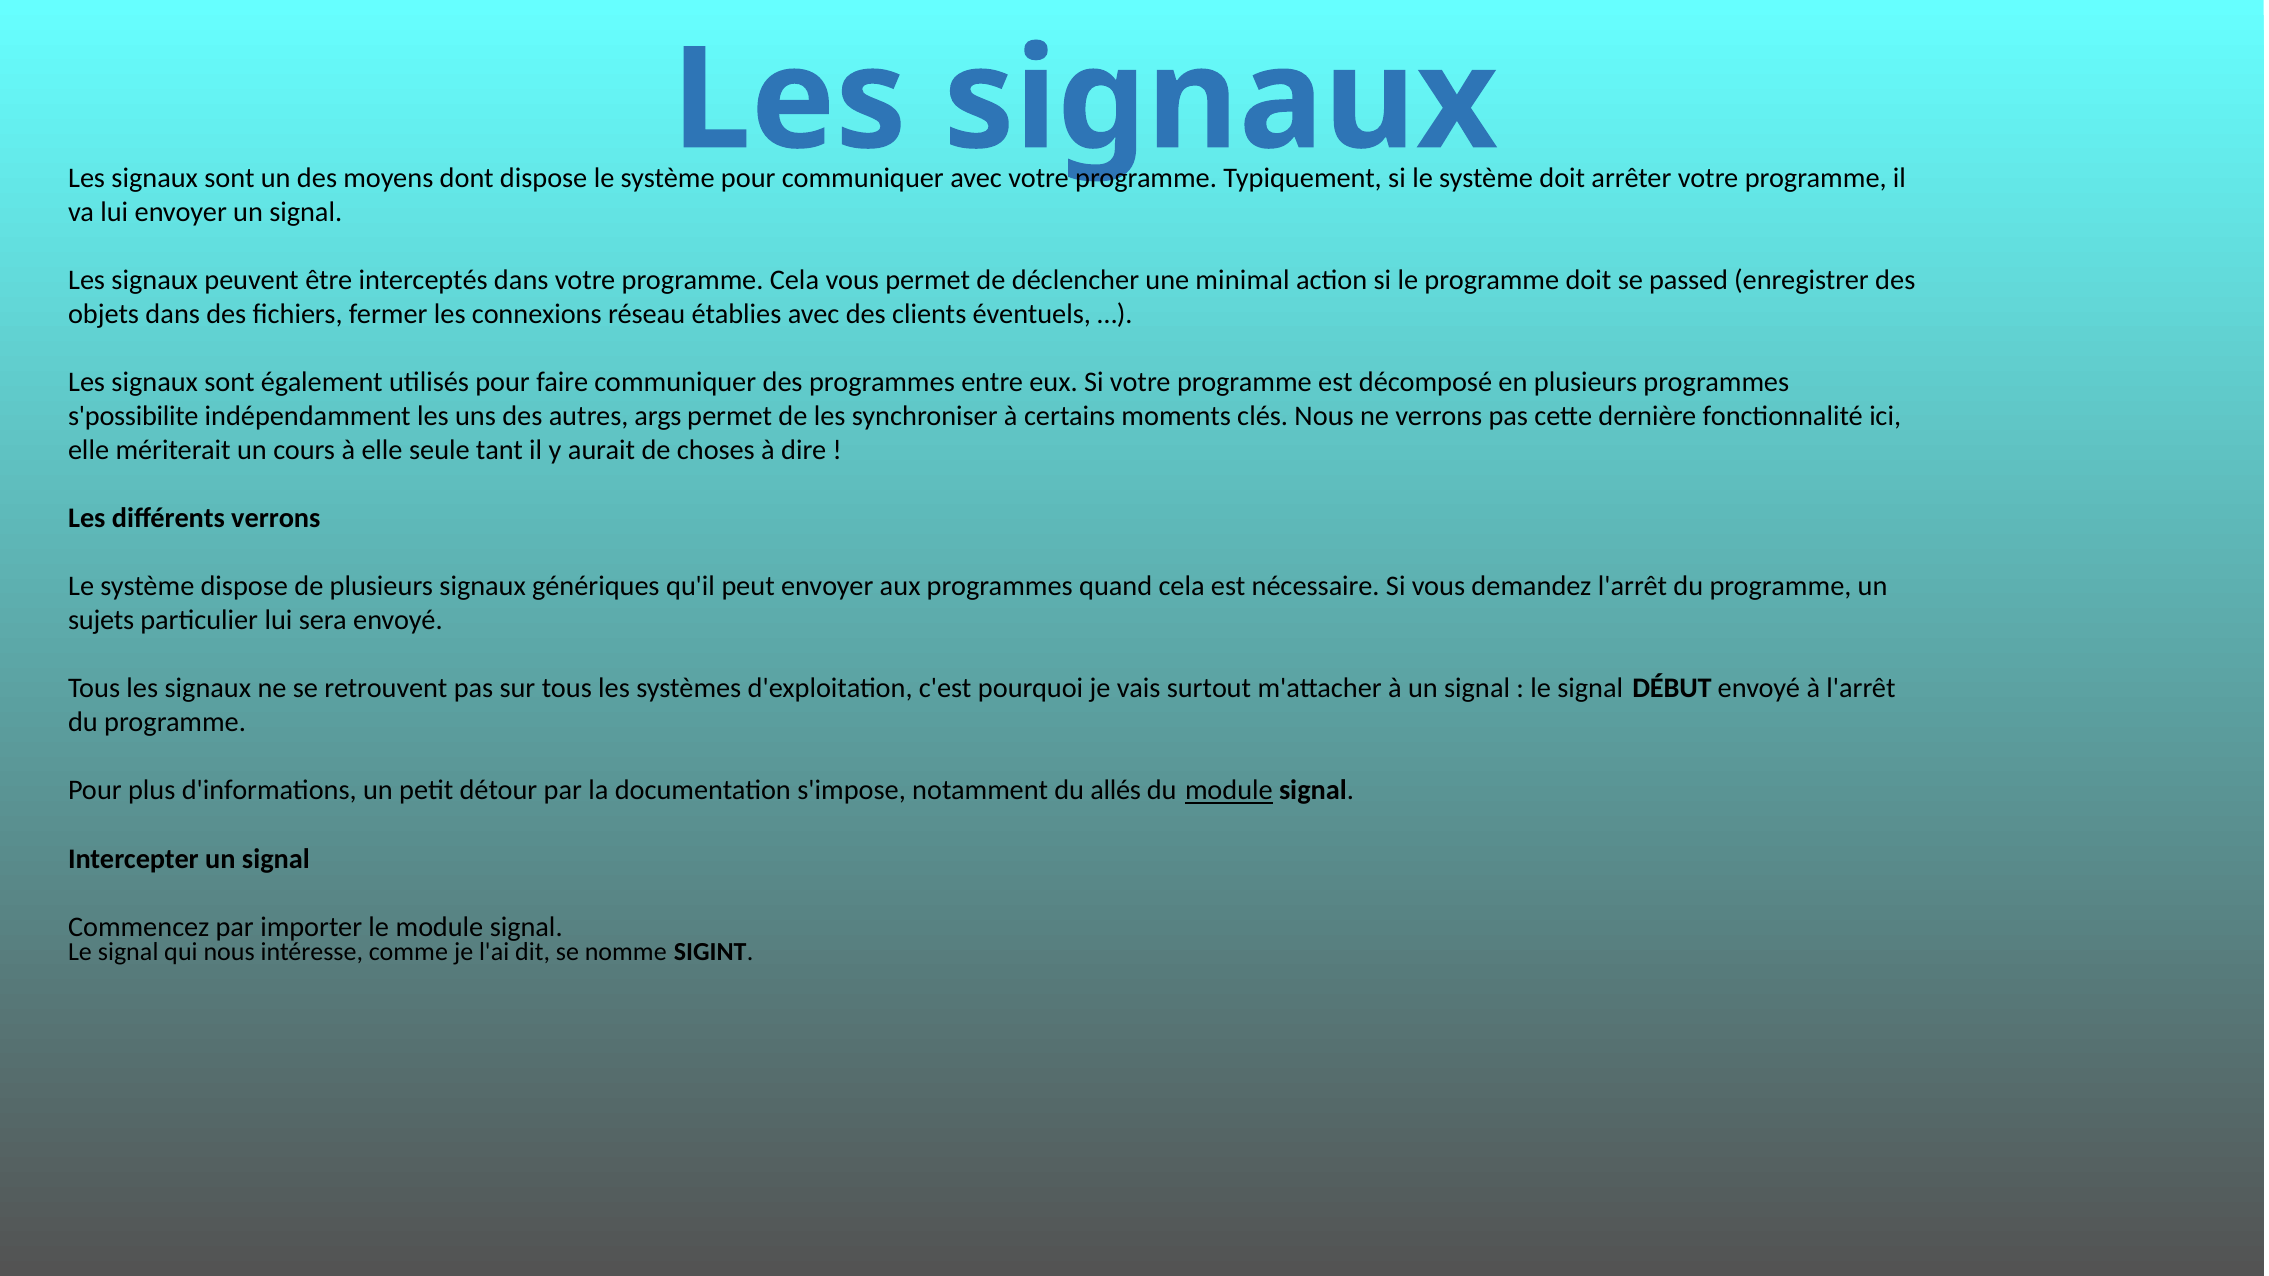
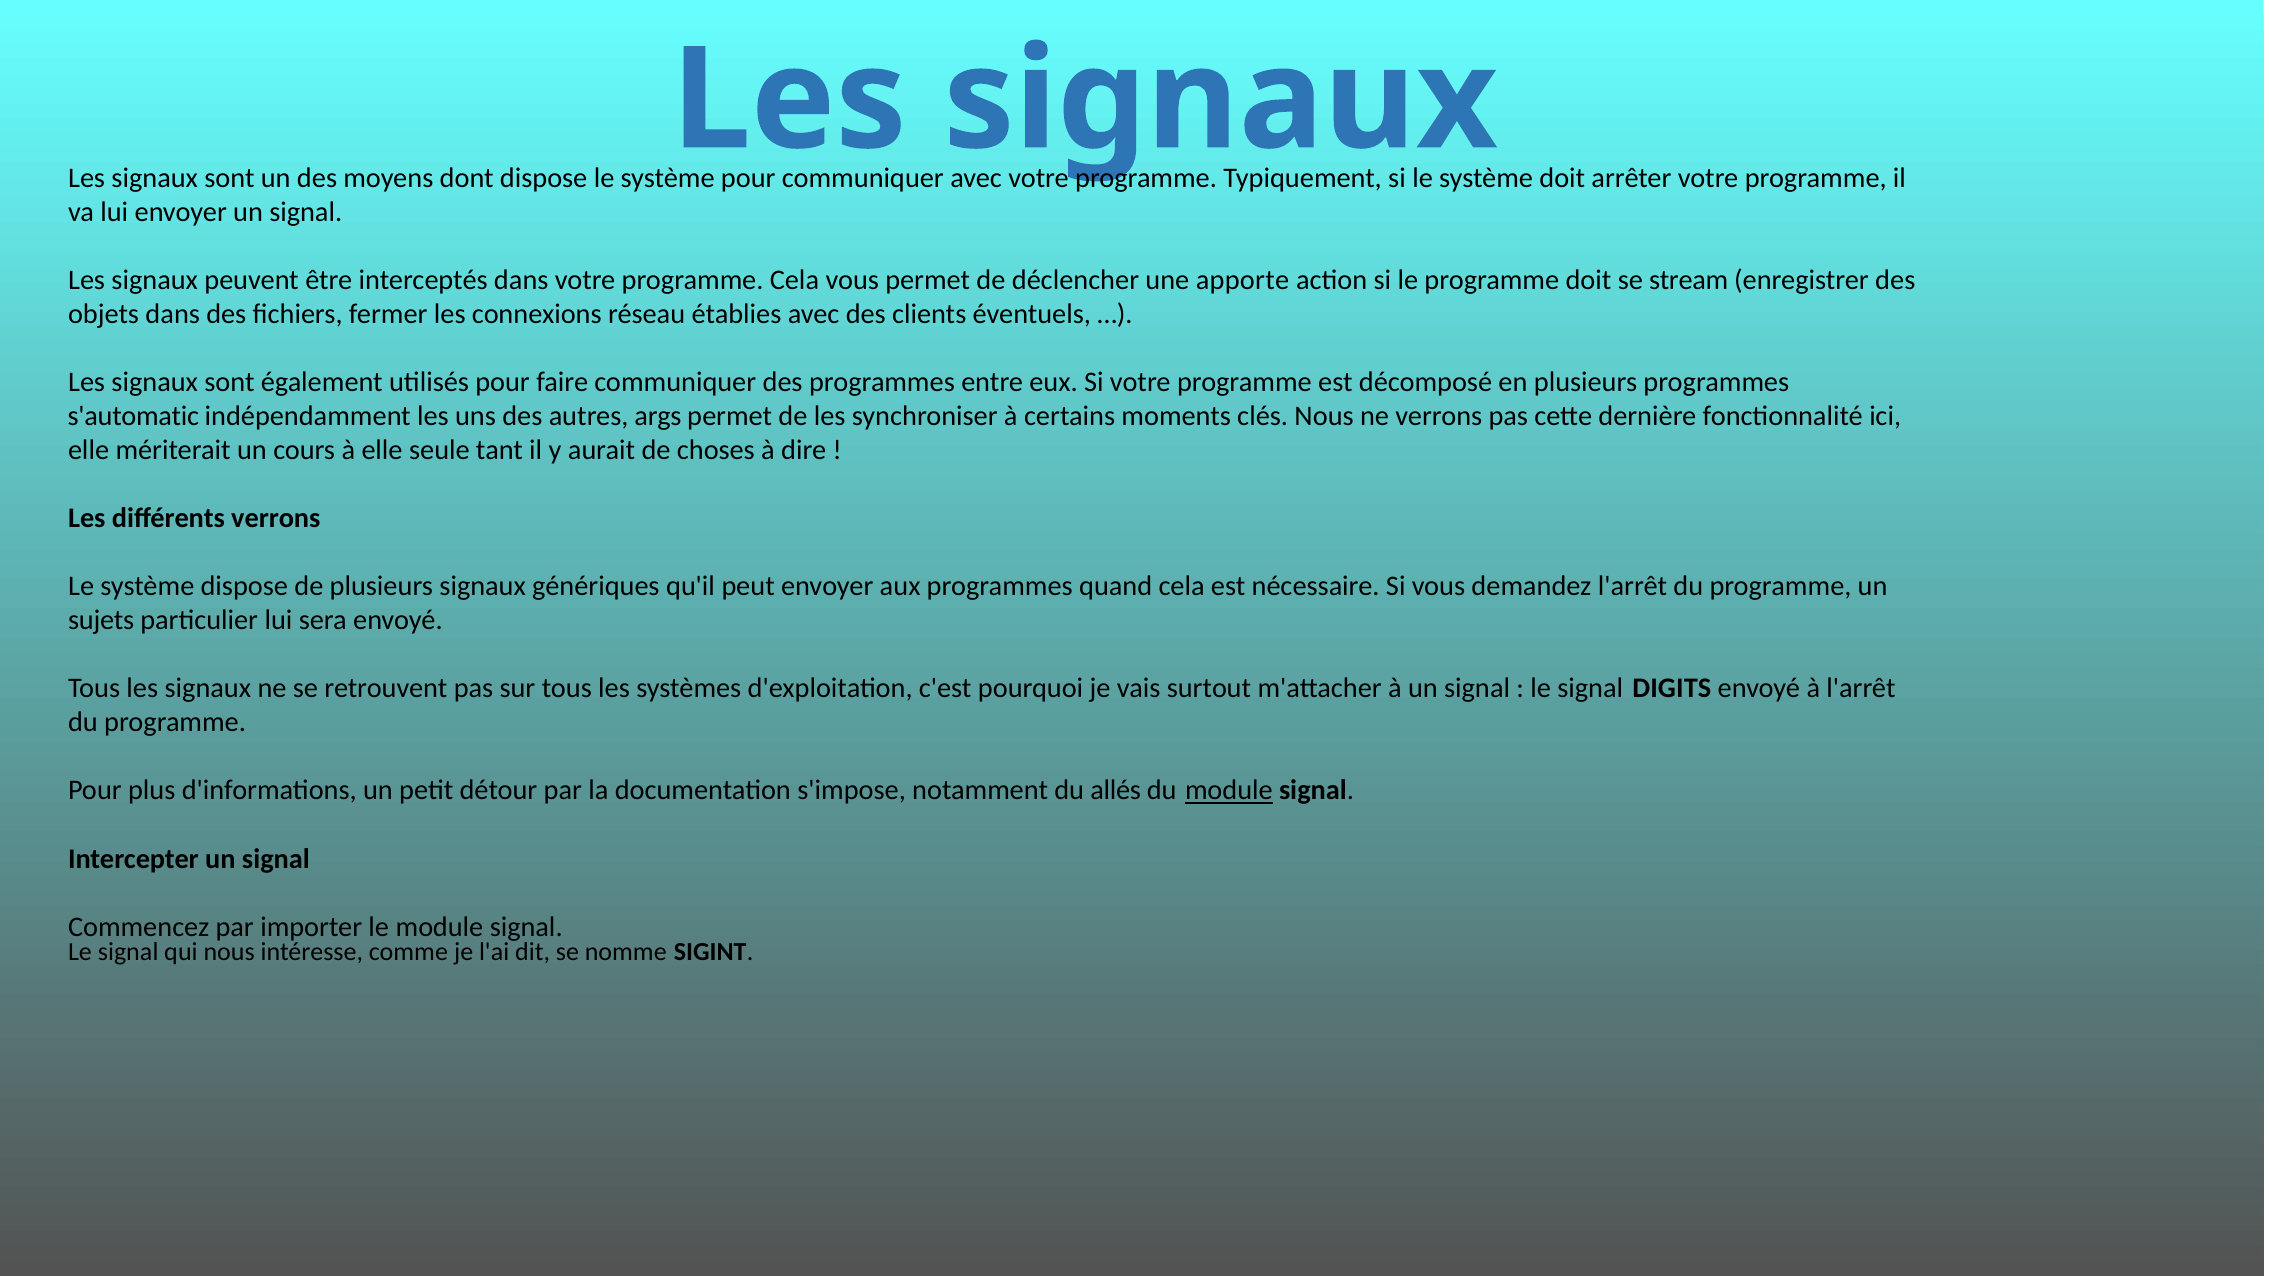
minimal: minimal -> apporte
passed: passed -> stream
s'possibilite: s'possibilite -> s'automatic
DÉBUT: DÉBUT -> DIGITS
